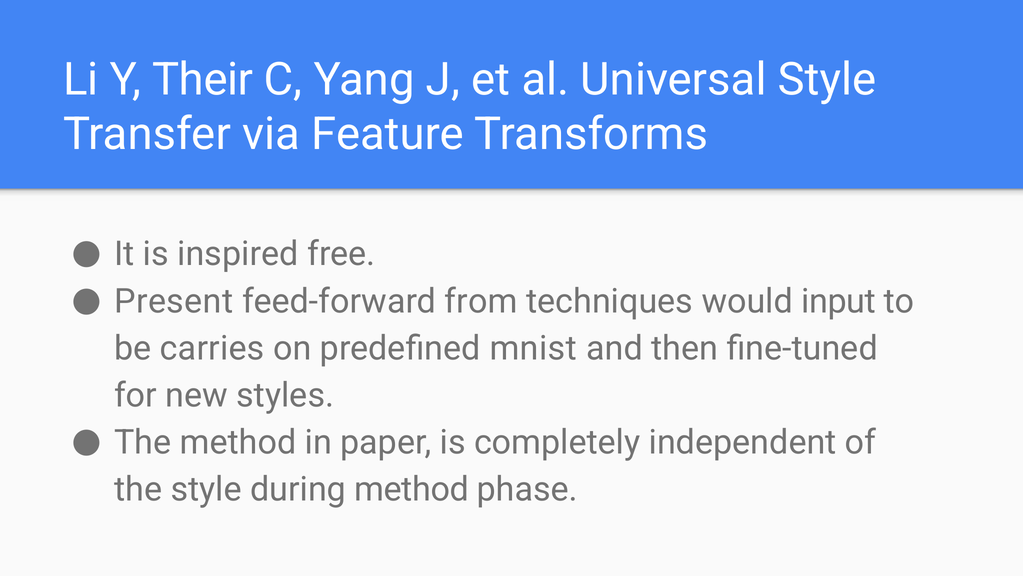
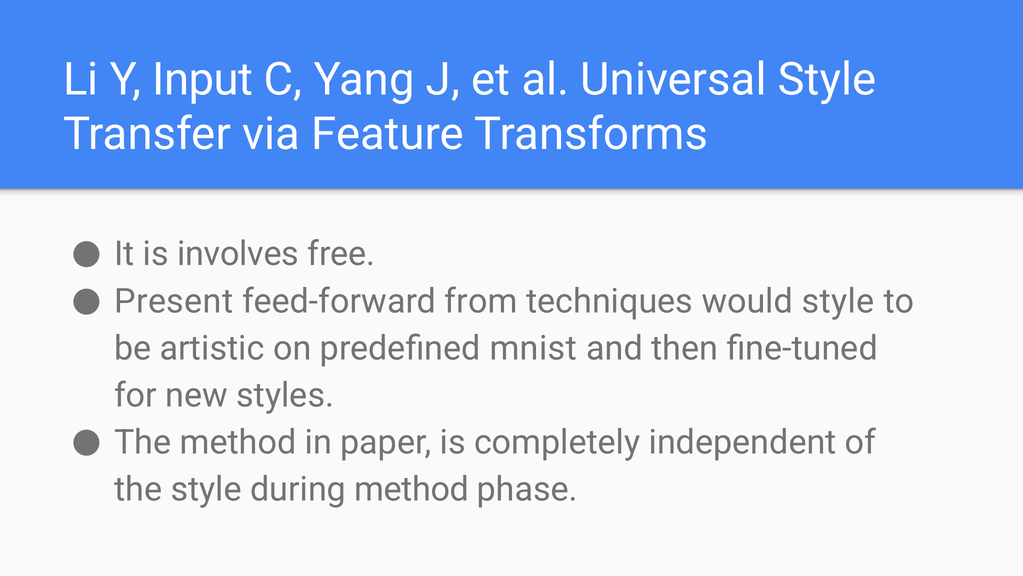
Their: Their -> Input
inspired: inspired -> involves
would input: input -> style
carries: carries -> artistic
